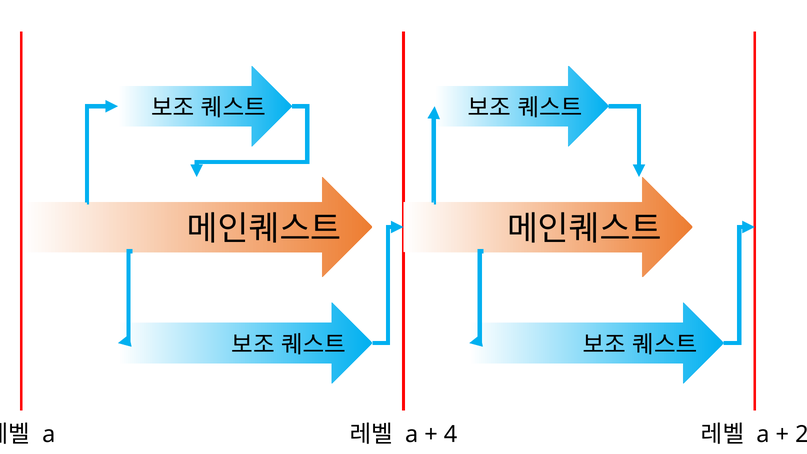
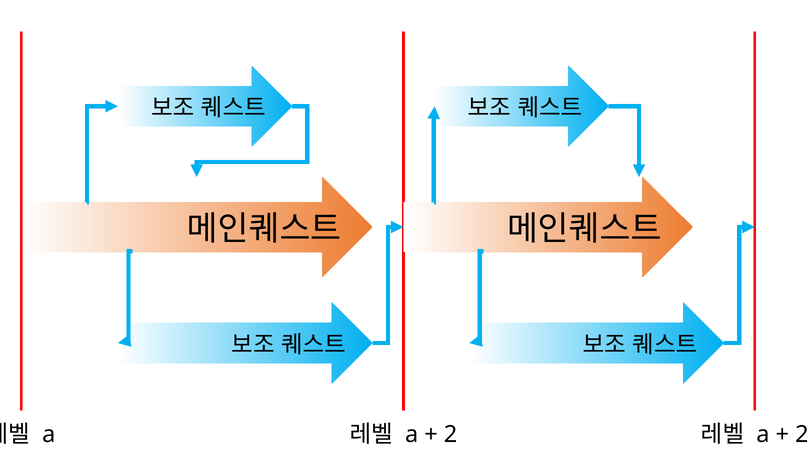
4 at (451, 435): 4 -> 2
